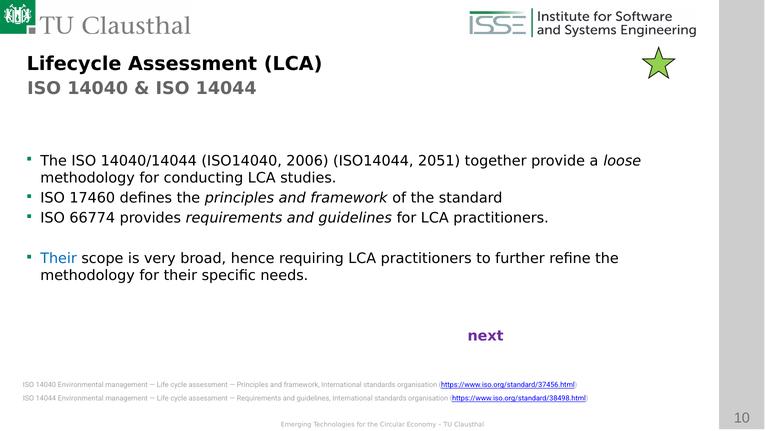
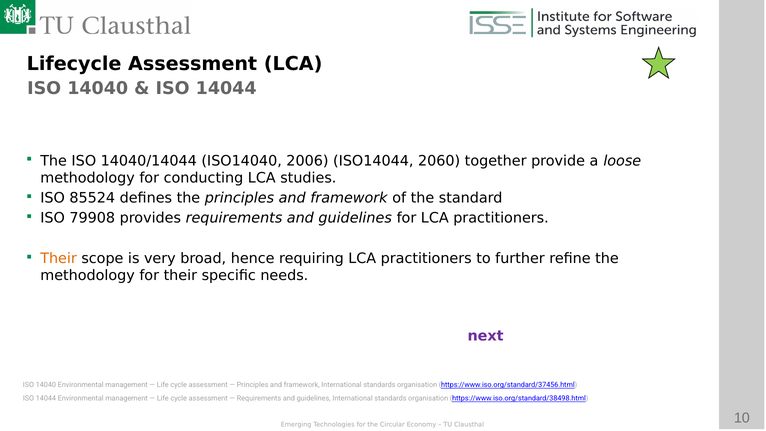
2051: 2051 -> 2060
17460: 17460 -> 85524
66774: 66774 -> 79908
Their at (59, 258) colour: blue -> orange
